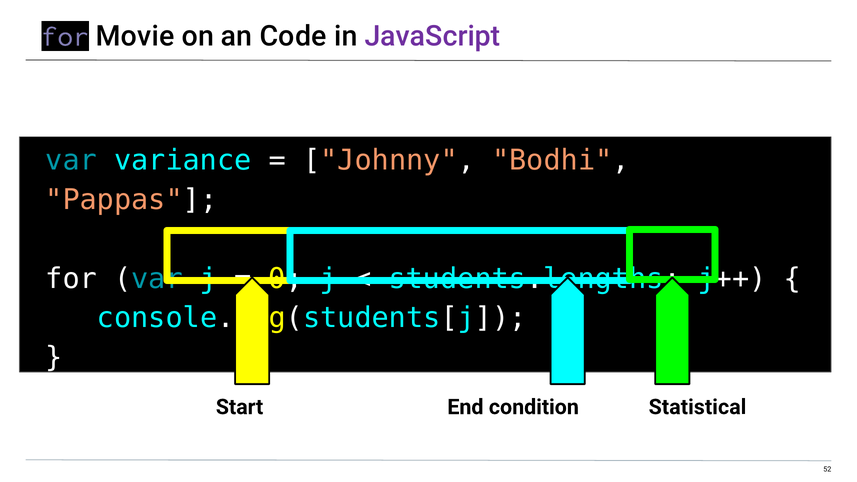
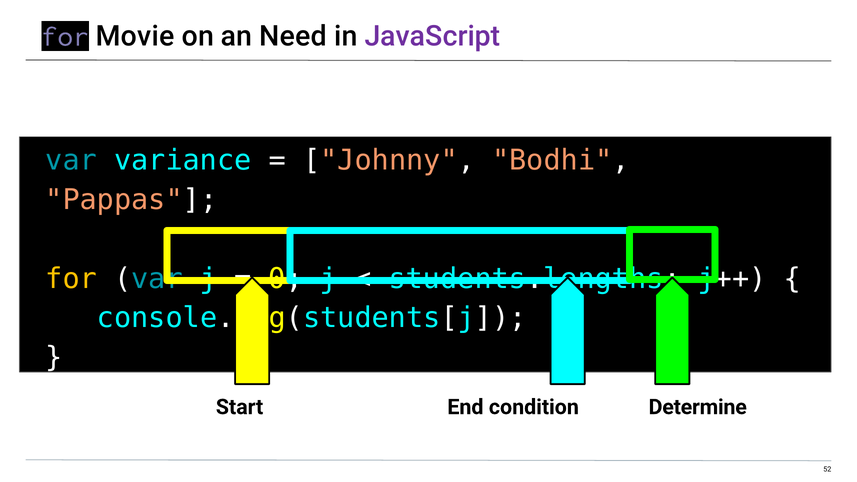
Code: Code -> Need
for at (71, 279) colour: white -> yellow
Statistical: Statistical -> Determine
